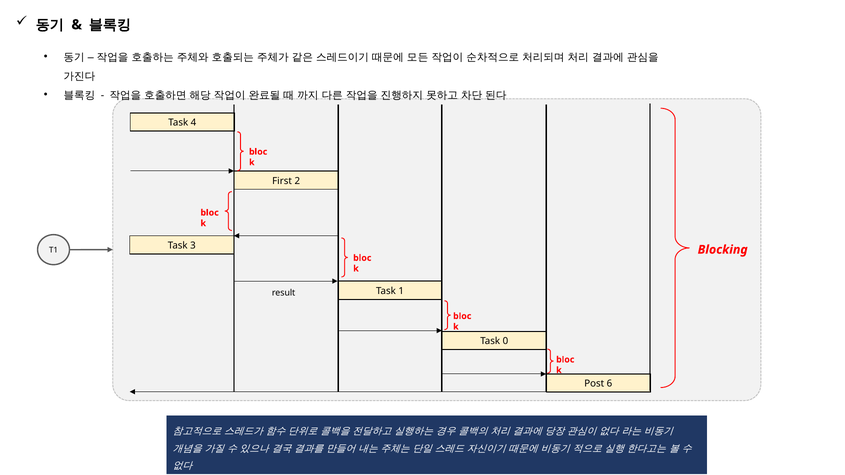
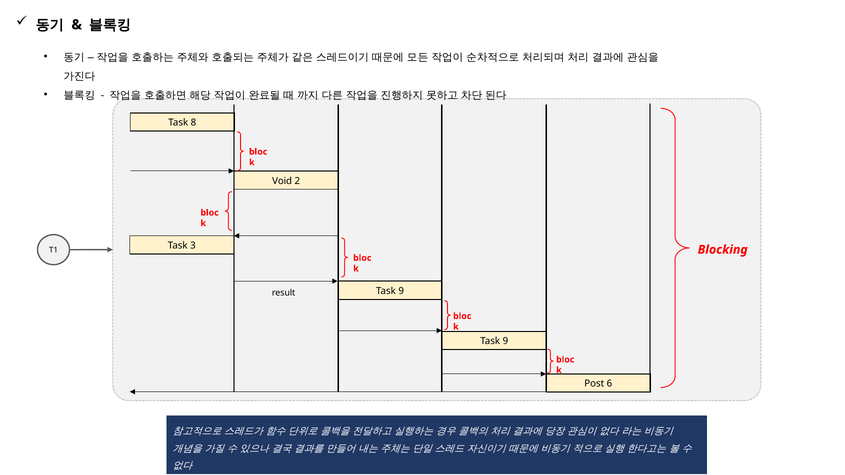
4: 4 -> 8
First: First -> Void
1 at (401, 291): 1 -> 9
0 at (505, 341): 0 -> 9
